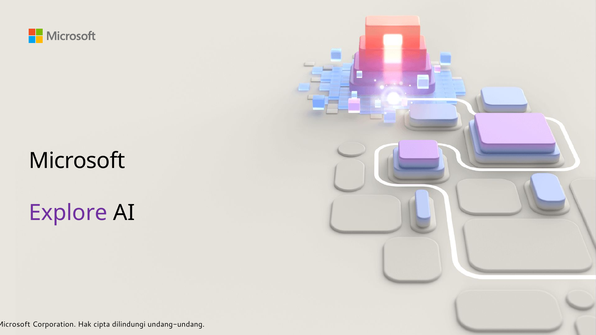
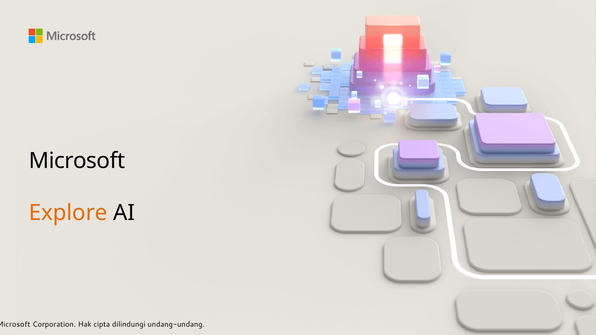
Explore colour: purple -> orange
